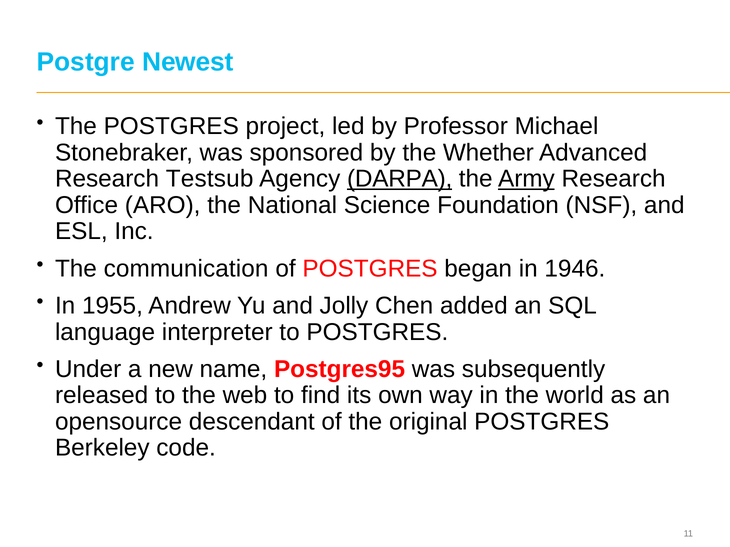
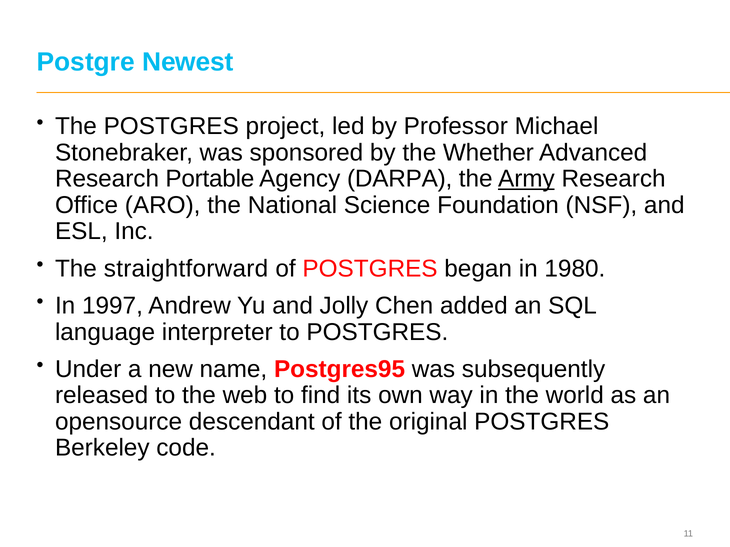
Testsub: Testsub -> Portable
DARPA underline: present -> none
communication: communication -> straightforward
1946: 1946 -> 1980
1955: 1955 -> 1997
